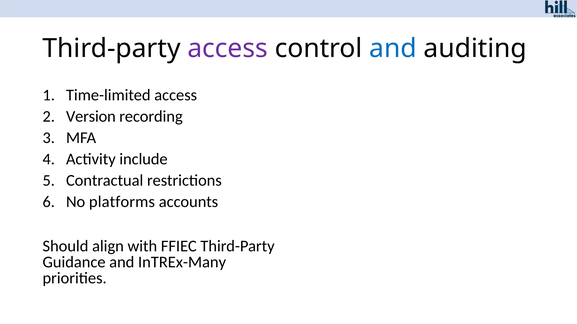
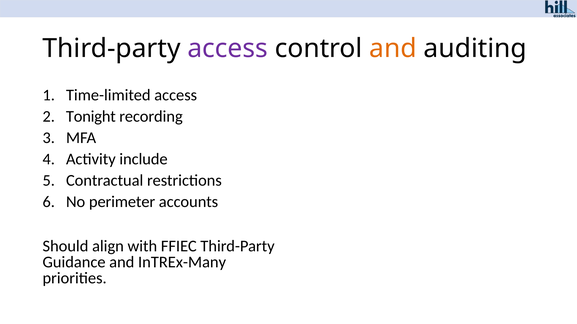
and at (393, 48) colour: blue -> orange
Version: Version -> Tonight
platforms: platforms -> perimeter
